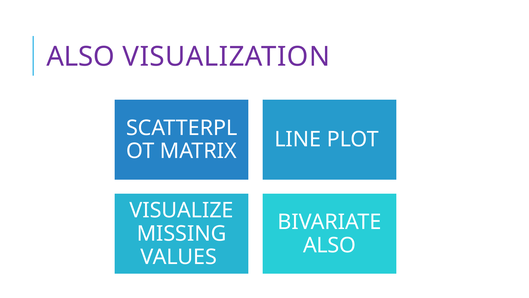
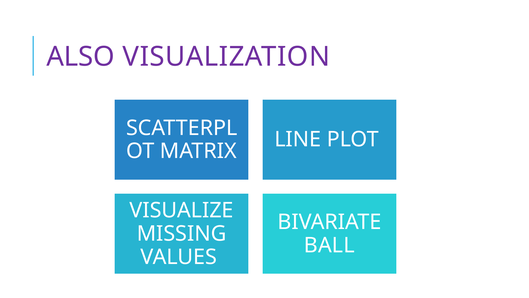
ALSO at (330, 245): ALSO -> BALL
